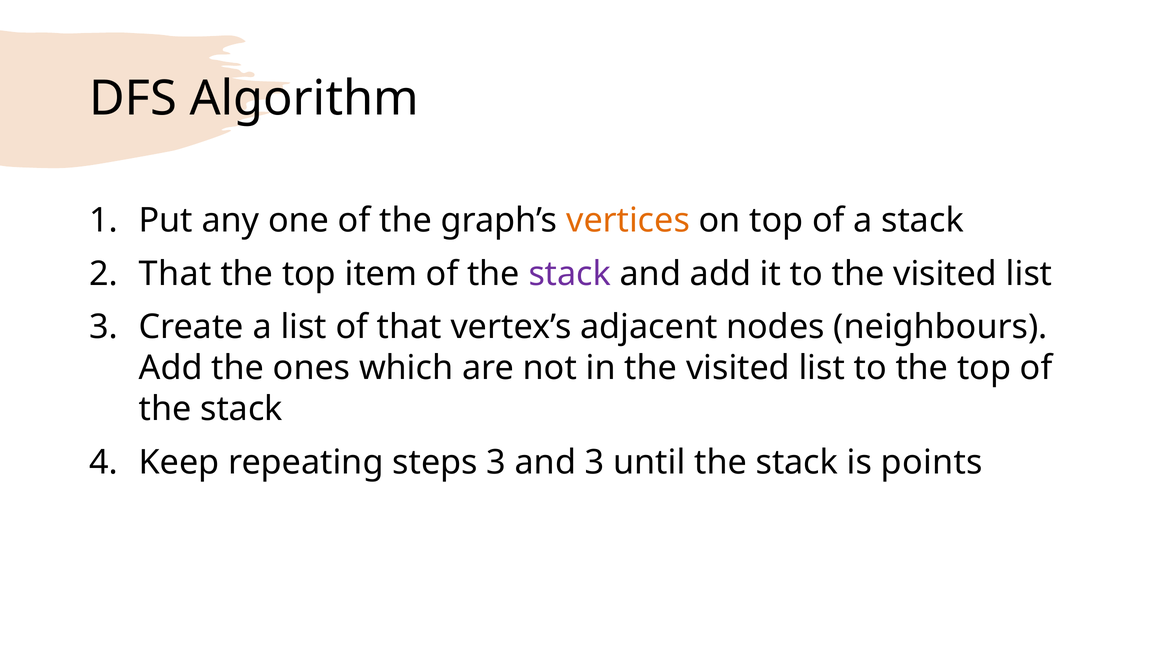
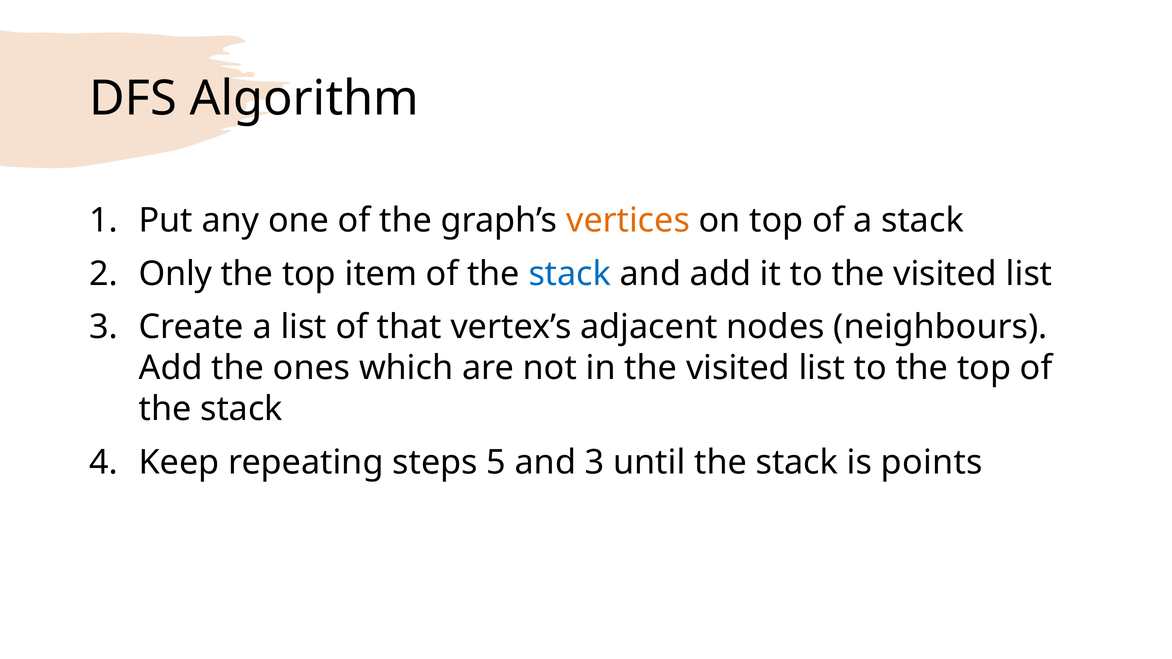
2 That: That -> Only
stack at (570, 274) colour: purple -> blue
steps 3: 3 -> 5
